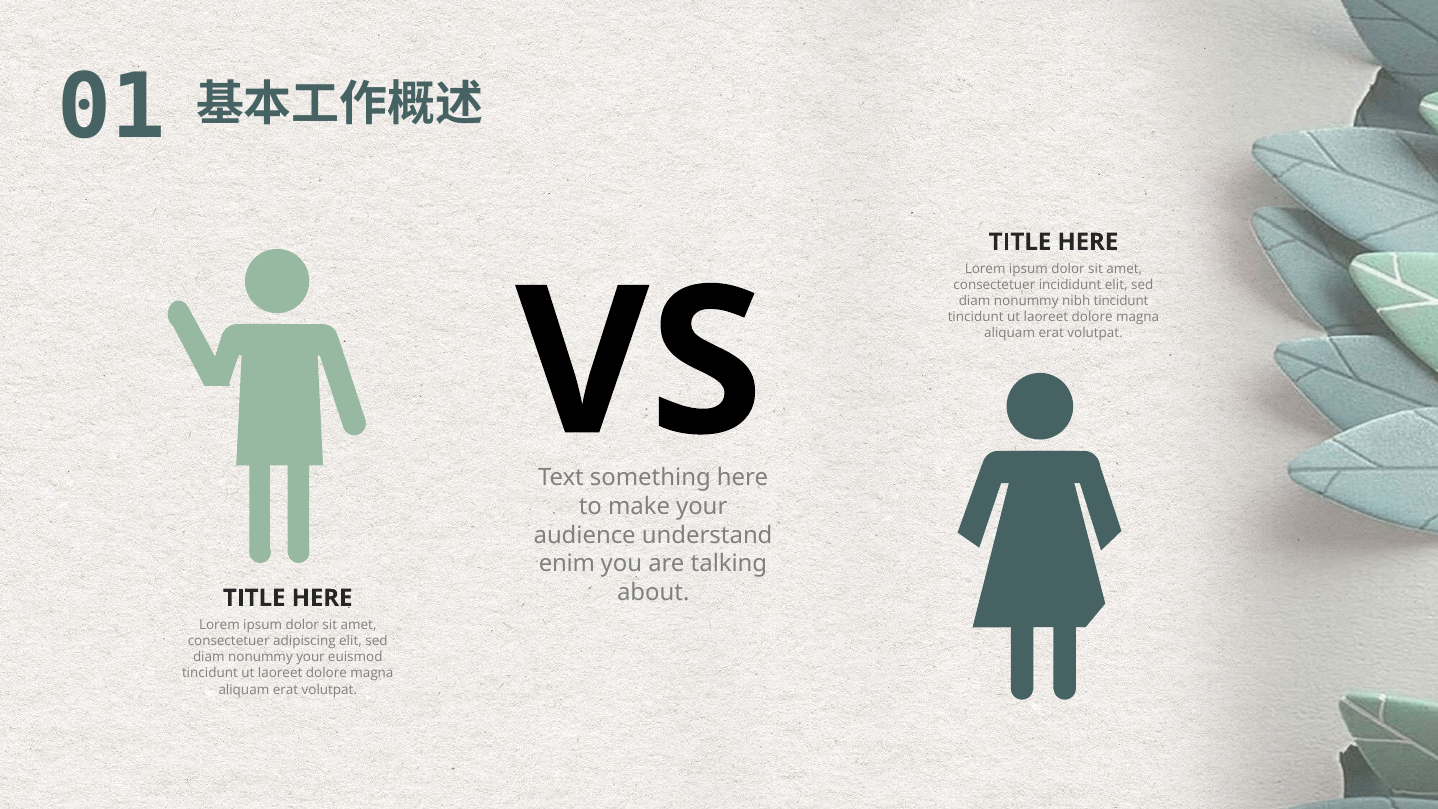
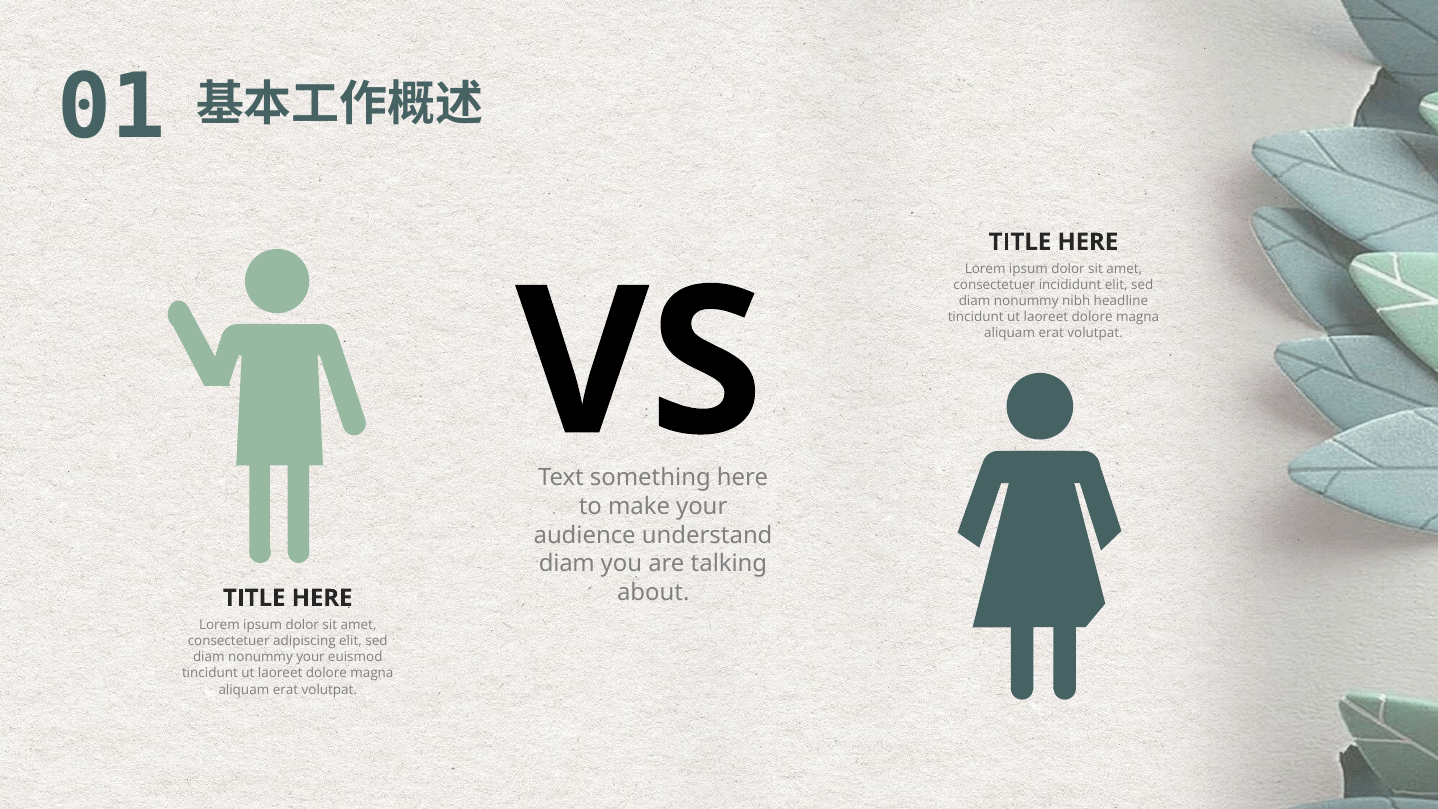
nibh tincidunt: tincidunt -> headline
enim at (567, 564): enim -> diam
